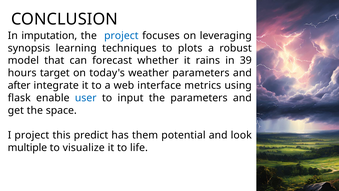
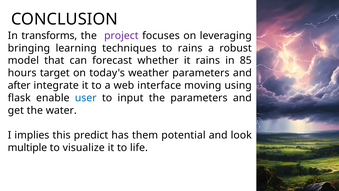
imputation: imputation -> transforms
project at (121, 36) colour: blue -> purple
synopsis: synopsis -> bringing
to plots: plots -> rains
39: 39 -> 85
metrics: metrics -> moving
space: space -> water
I project: project -> implies
